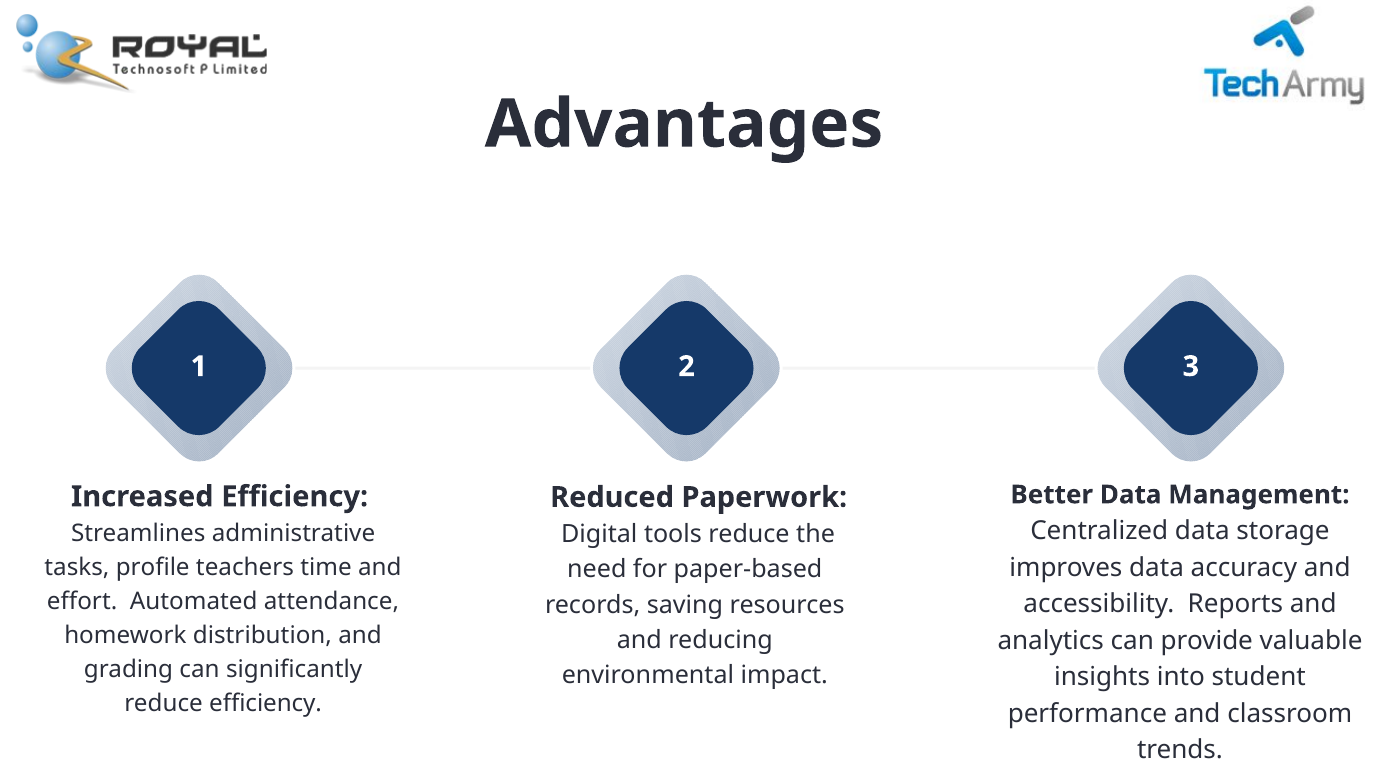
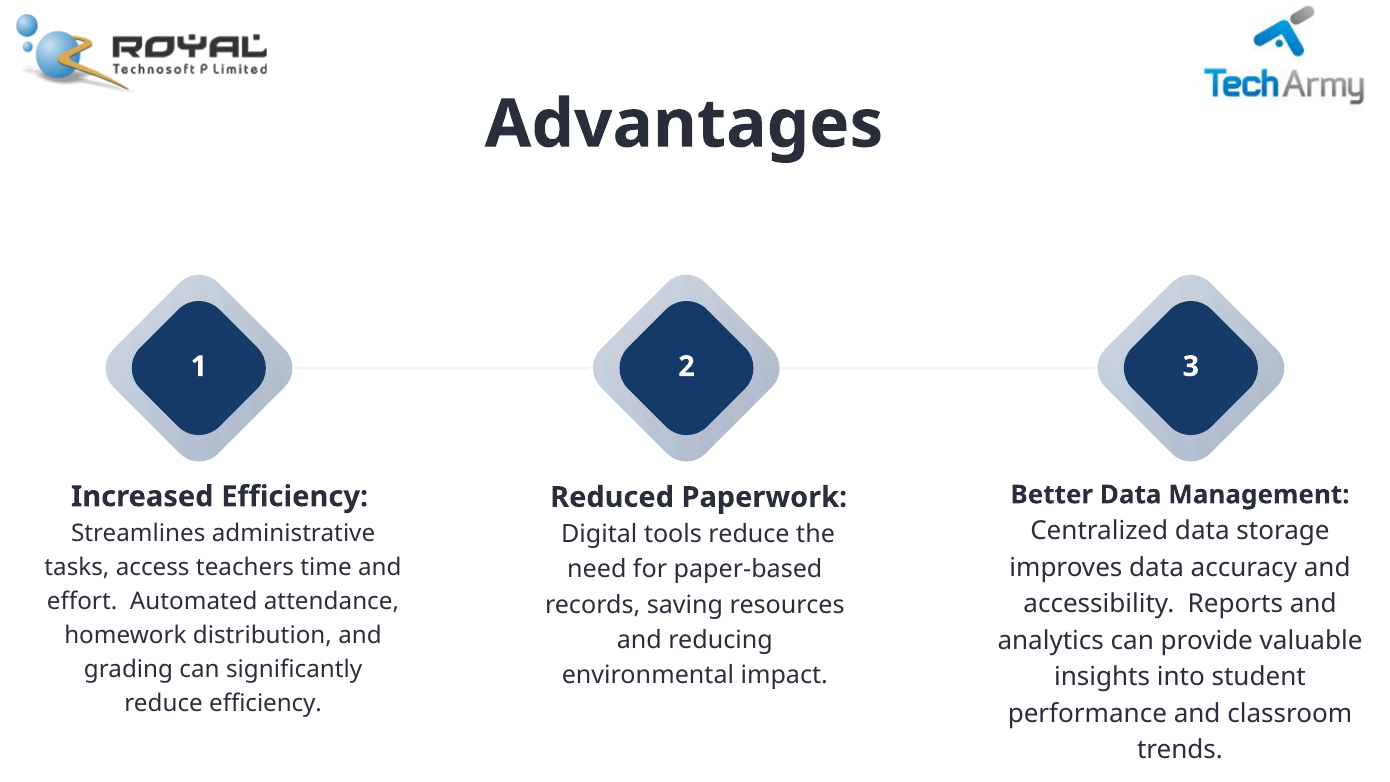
profile: profile -> access
